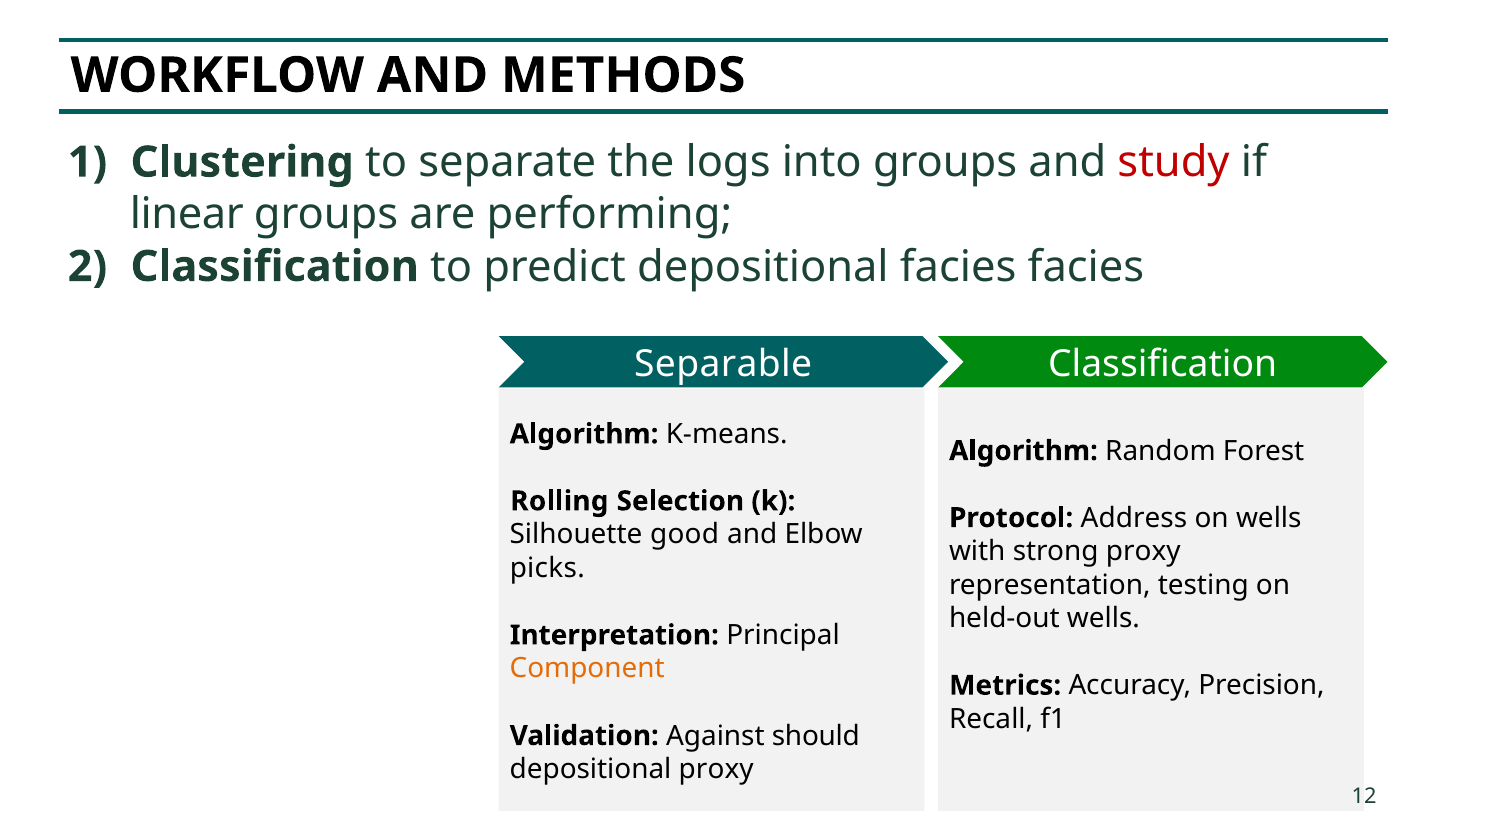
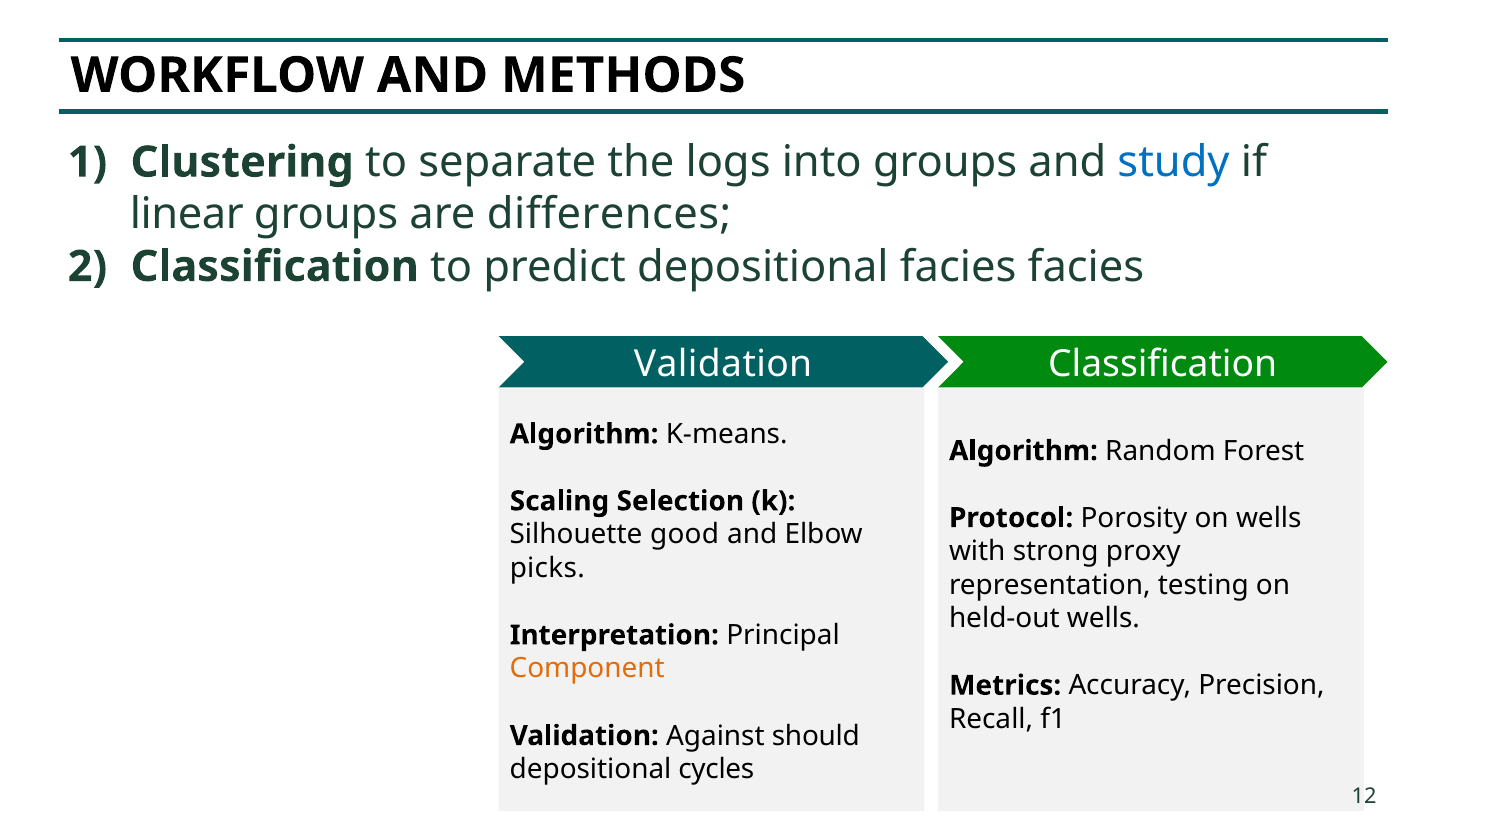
study colour: red -> blue
performing: performing -> differences
Separable at (723, 364): Separable -> Validation
Rolling: Rolling -> Scaling
Address: Address -> Porosity
depositional proxy: proxy -> cycles
